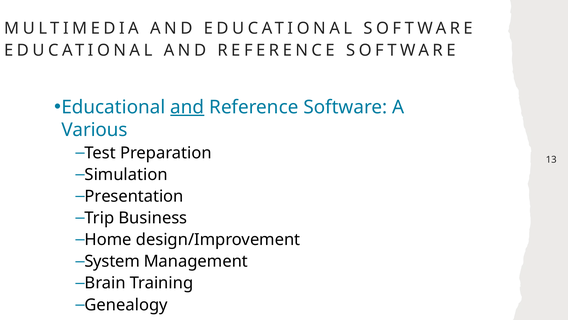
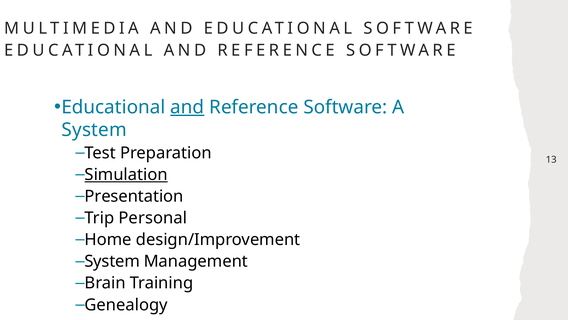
Various at (94, 130): Various -> System
Simulation underline: none -> present
Business: Business -> Personal
